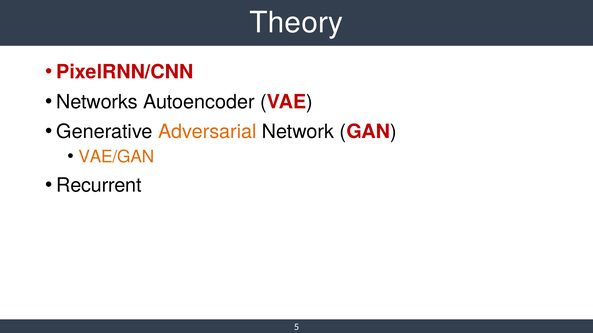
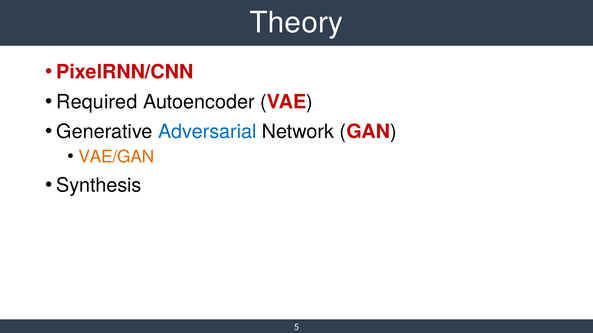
Networks: Networks -> Required
Adversarial colour: orange -> blue
Recurrent: Recurrent -> Synthesis
